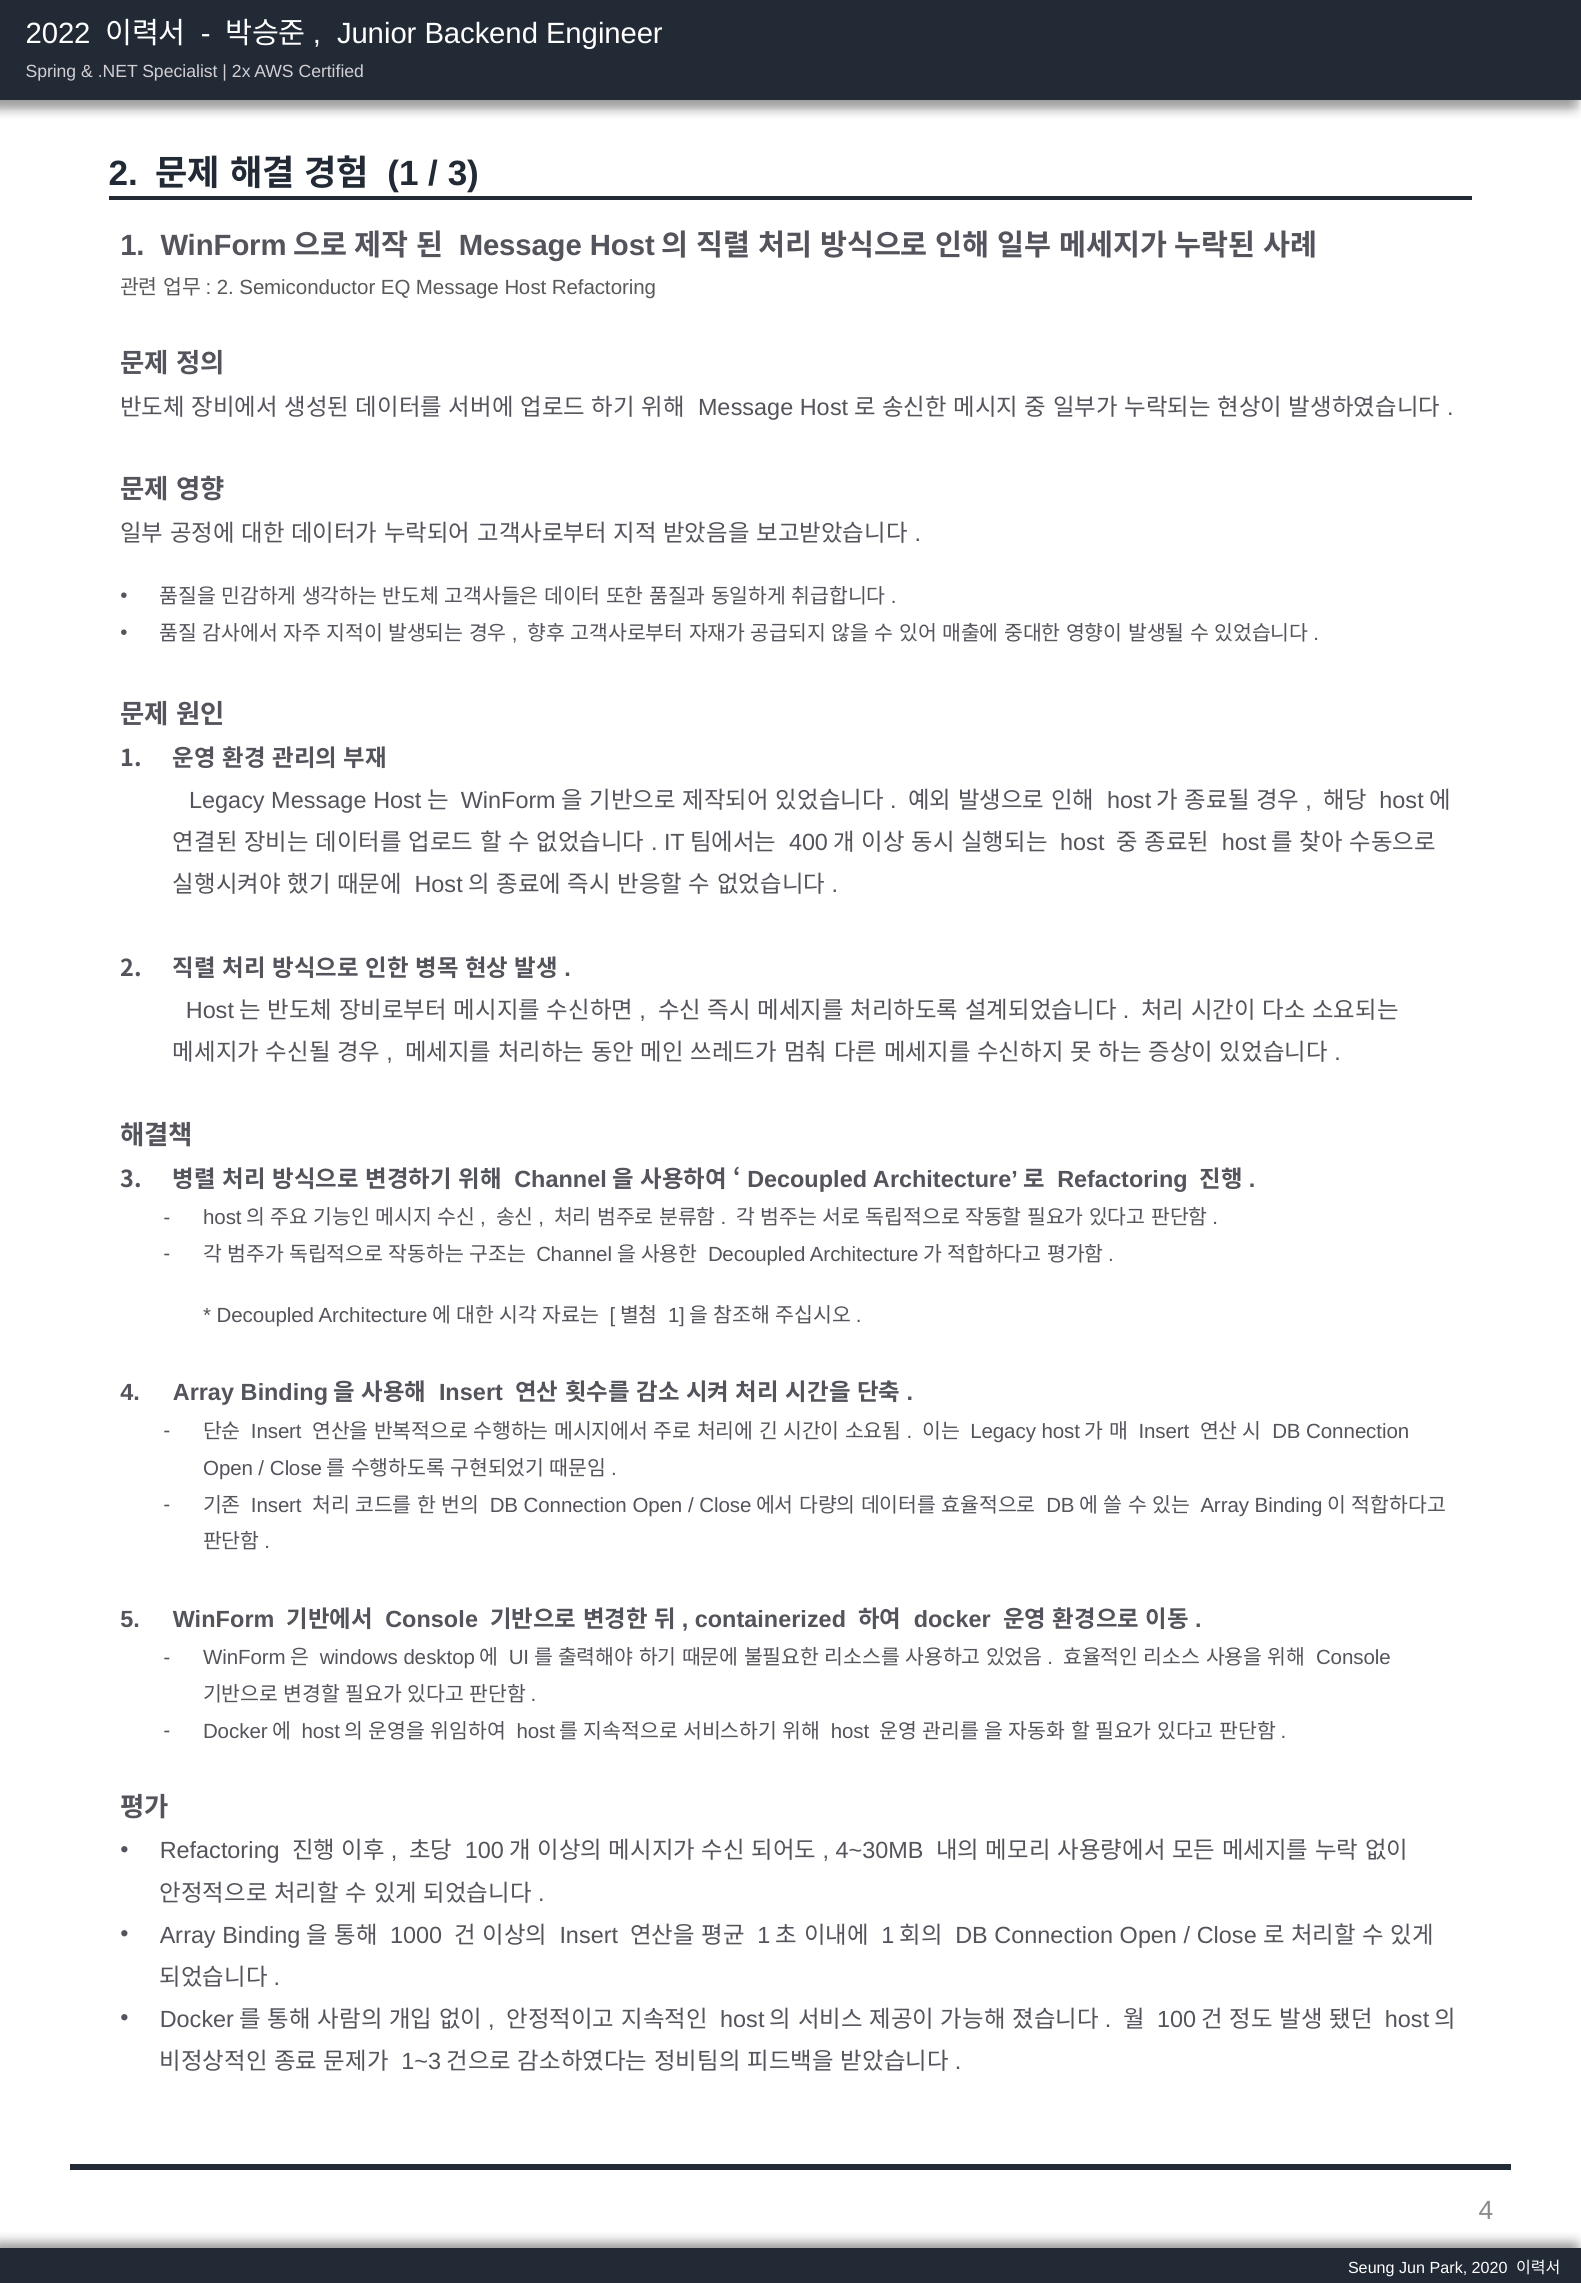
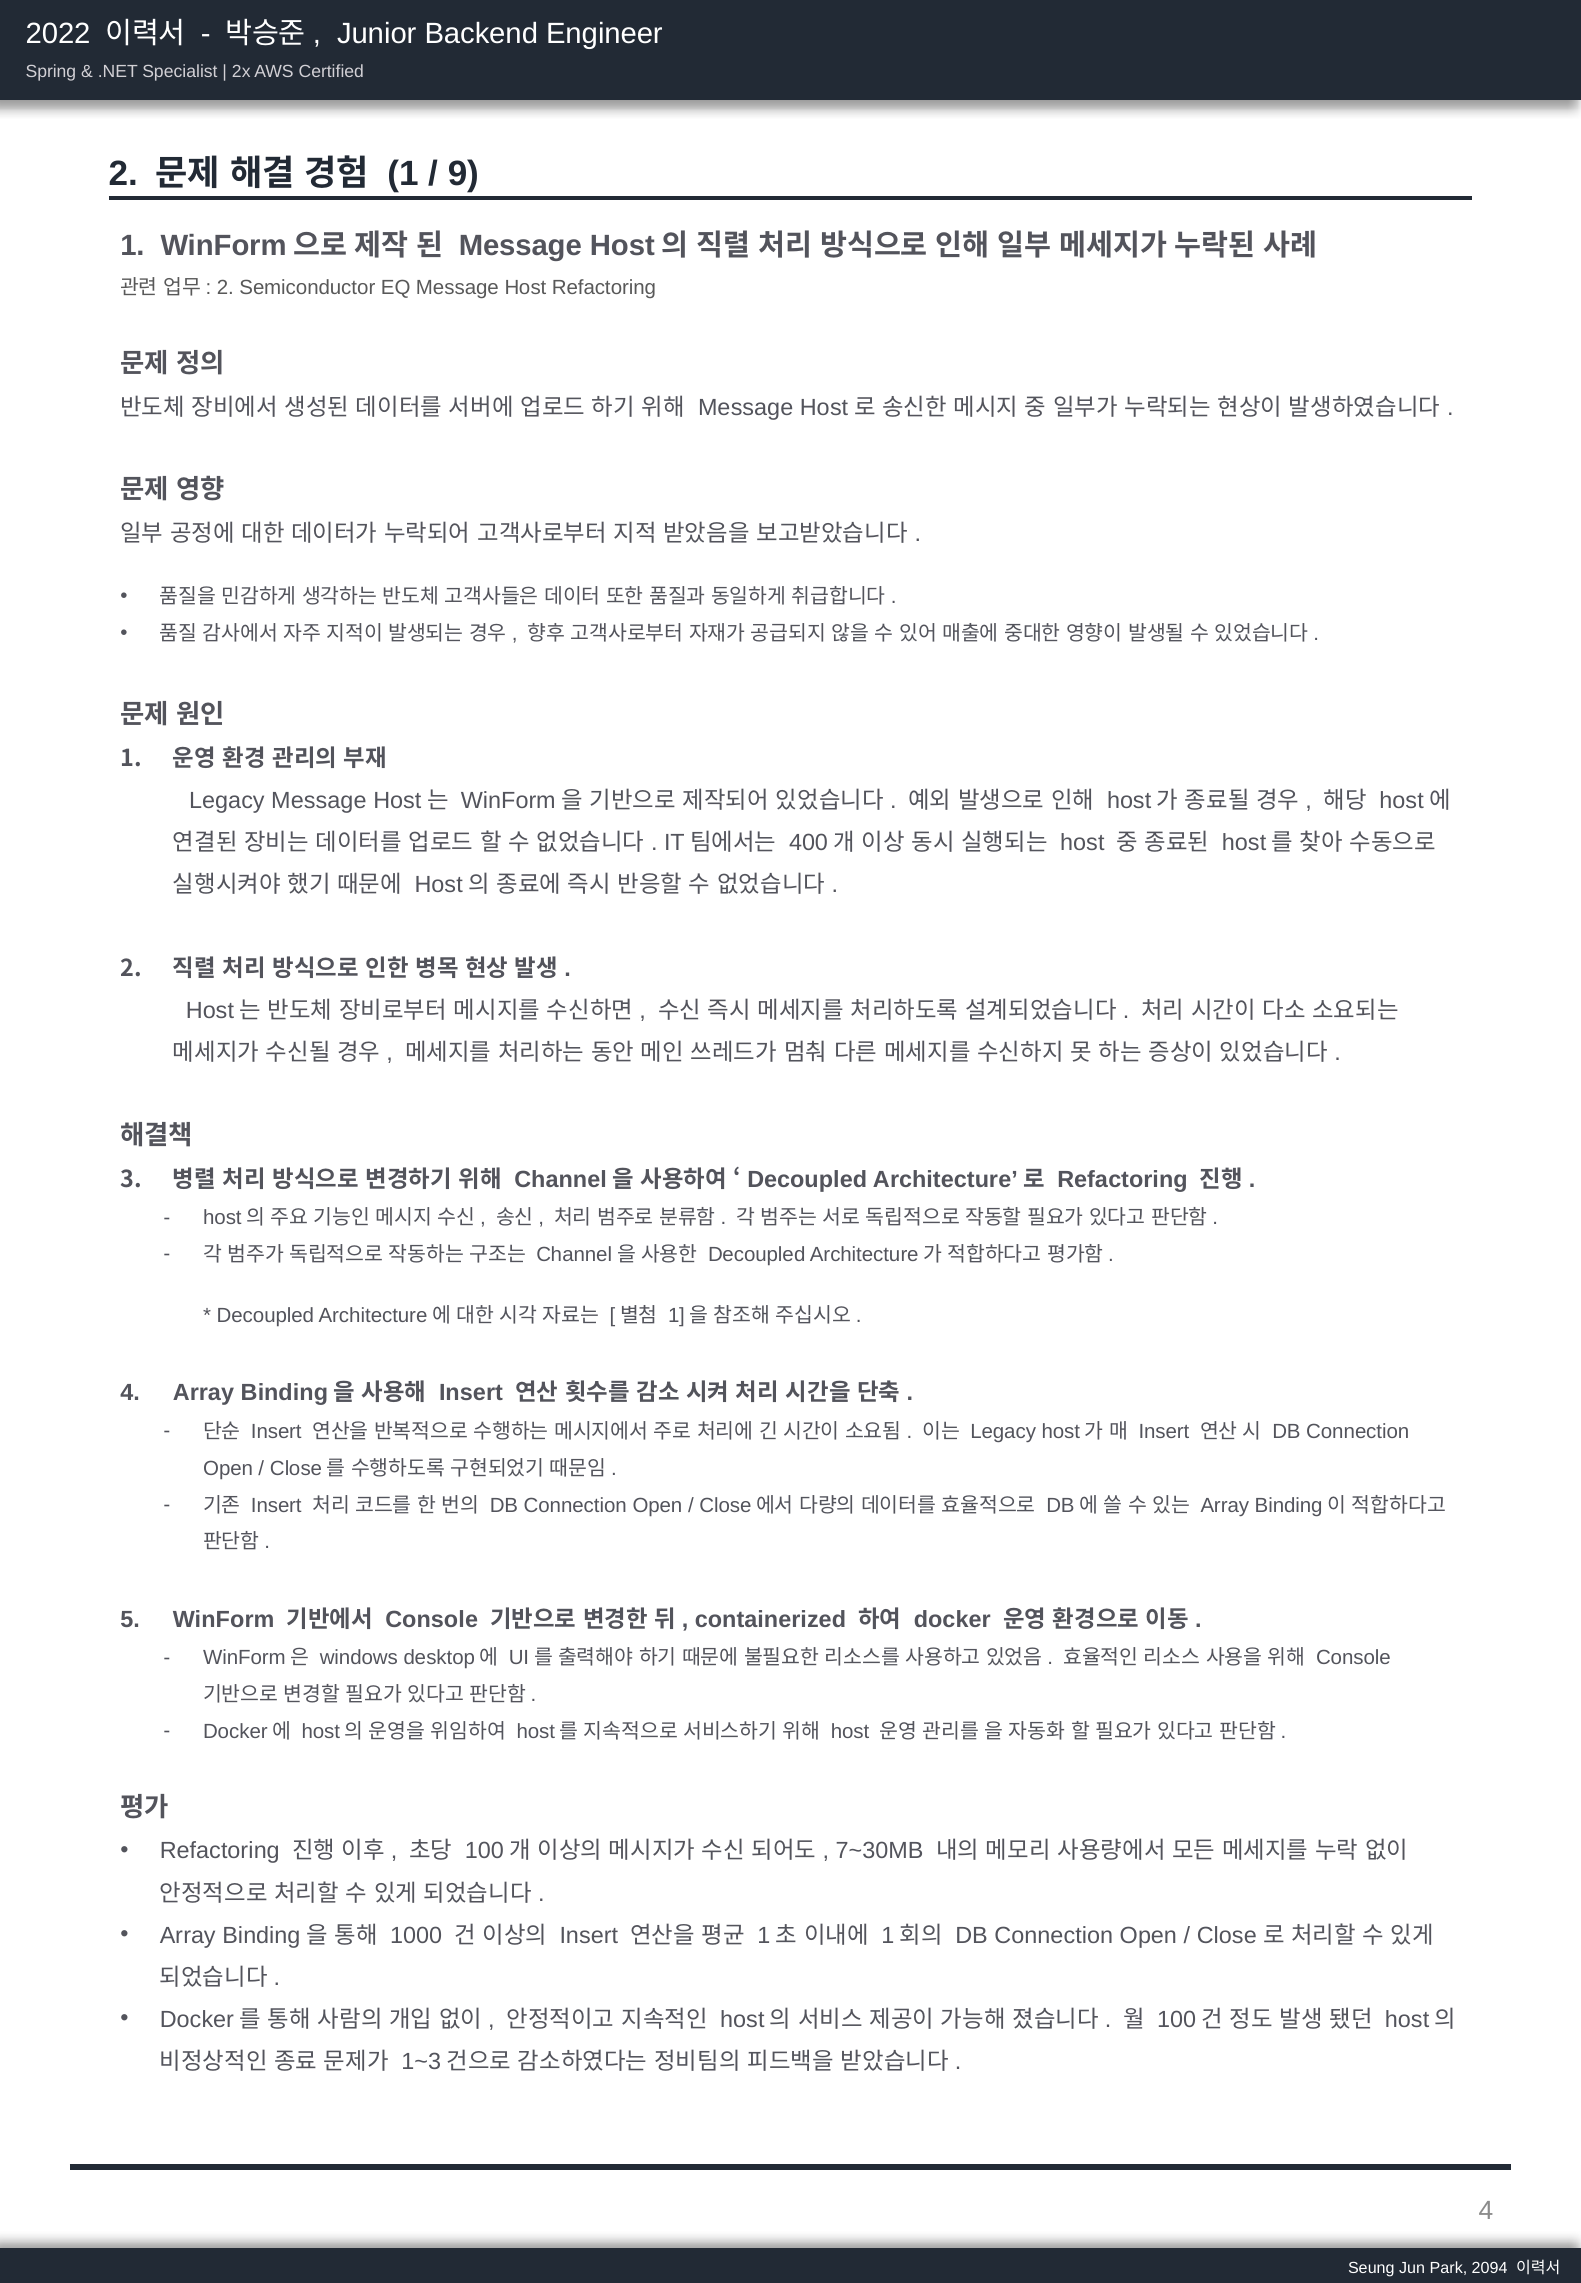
3 at (463, 174): 3 -> 9
4~30MB: 4~30MB -> 7~30MB
2020: 2020 -> 2094
